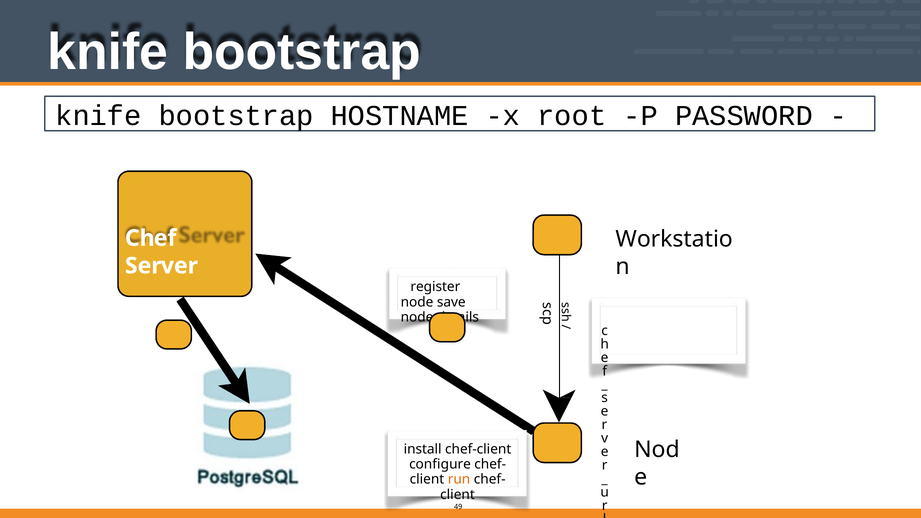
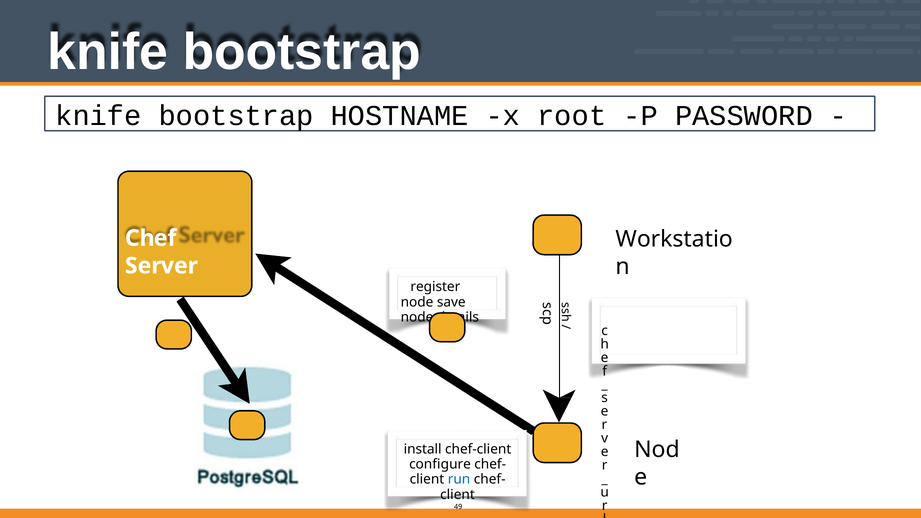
run colour: orange -> blue
